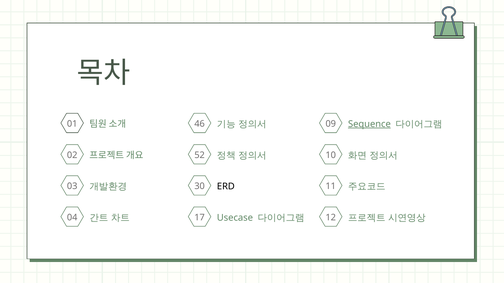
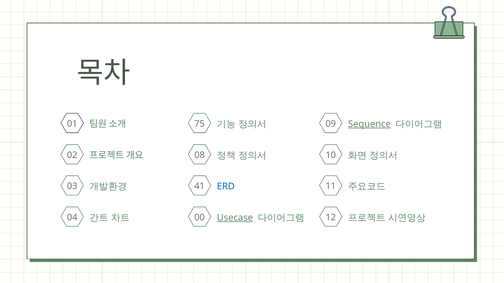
46: 46 -> 75
52: 52 -> 08
30: 30 -> 41
ERD colour: black -> blue
Usecase underline: none -> present
17: 17 -> 00
